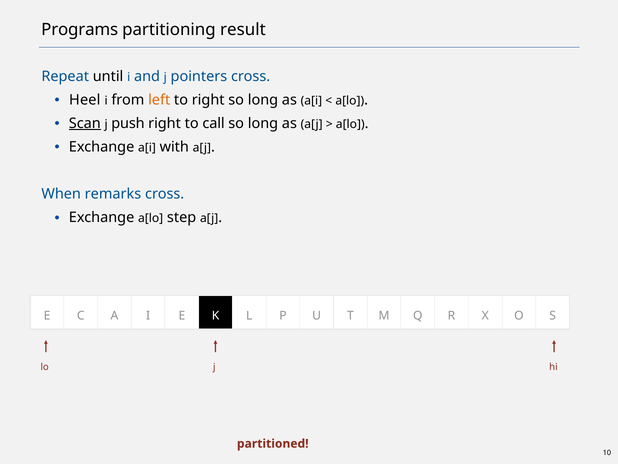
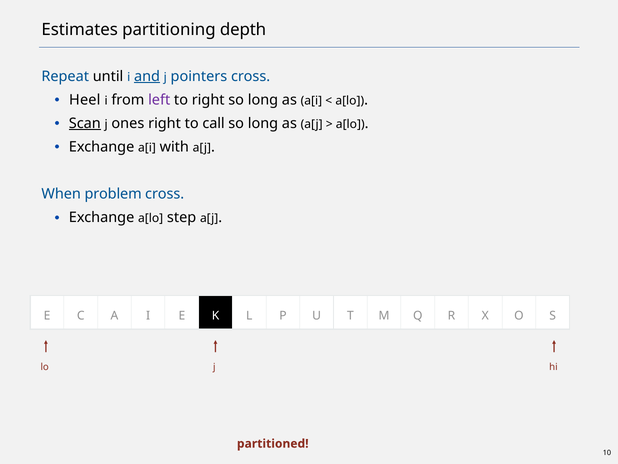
Programs: Programs -> Estimates
result: result -> depth
and underline: none -> present
left colour: orange -> purple
push: push -> ones
remarks: remarks -> problem
